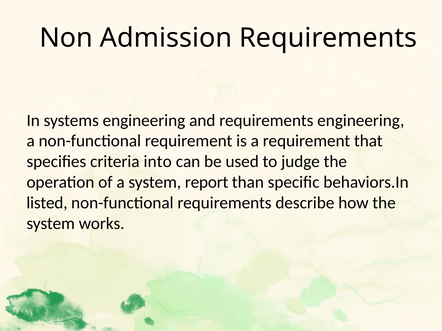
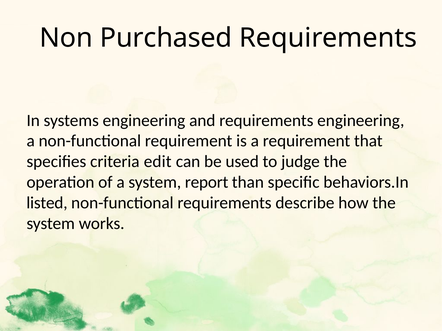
Admission: Admission -> Purchased
into: into -> edit
